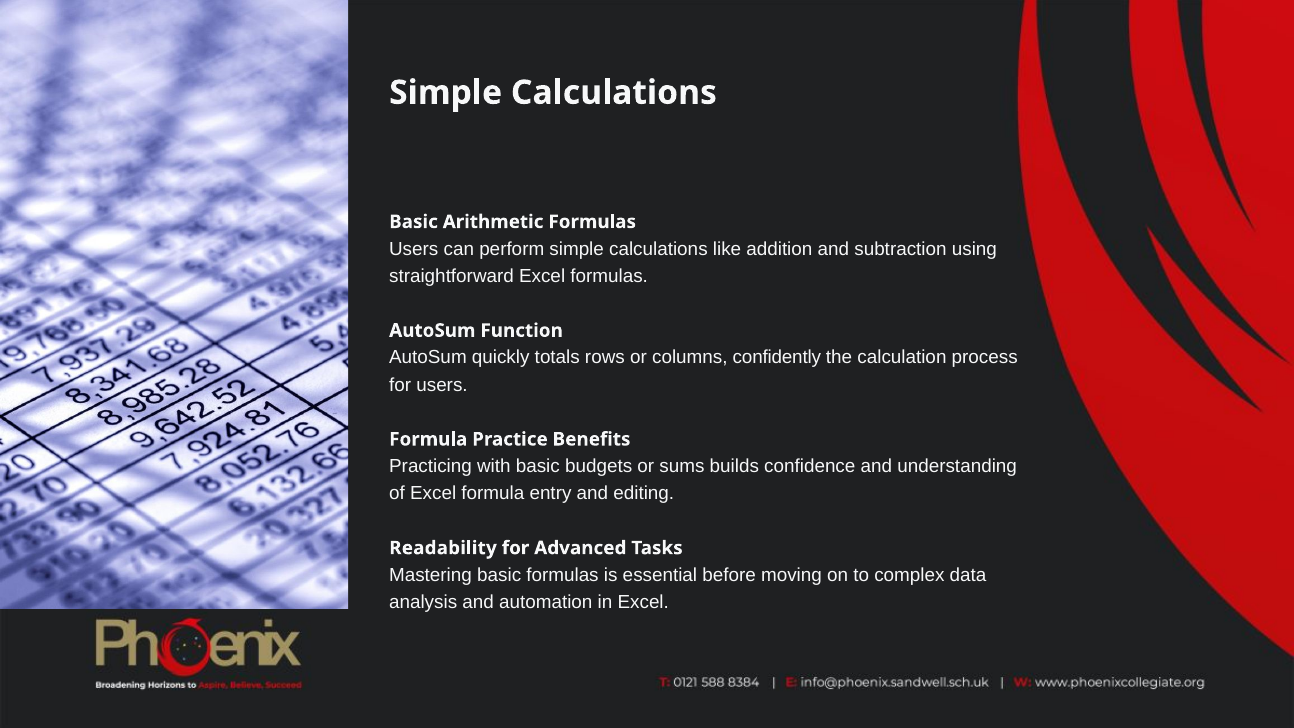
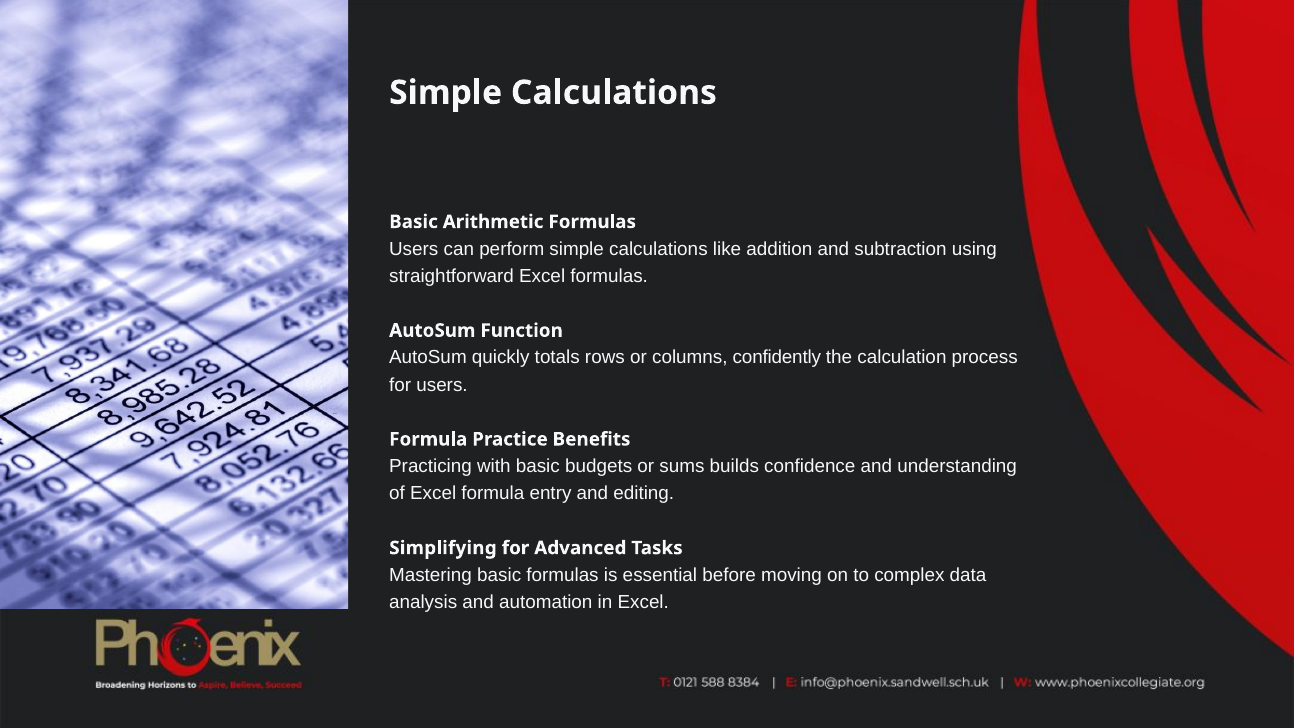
Readability: Readability -> Simplifying
